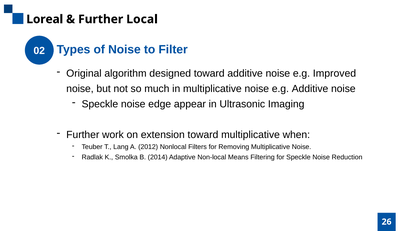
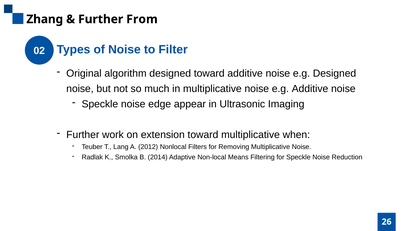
Loreal: Loreal -> Zhang
Local: Local -> From
e.g Improved: Improved -> Designed
